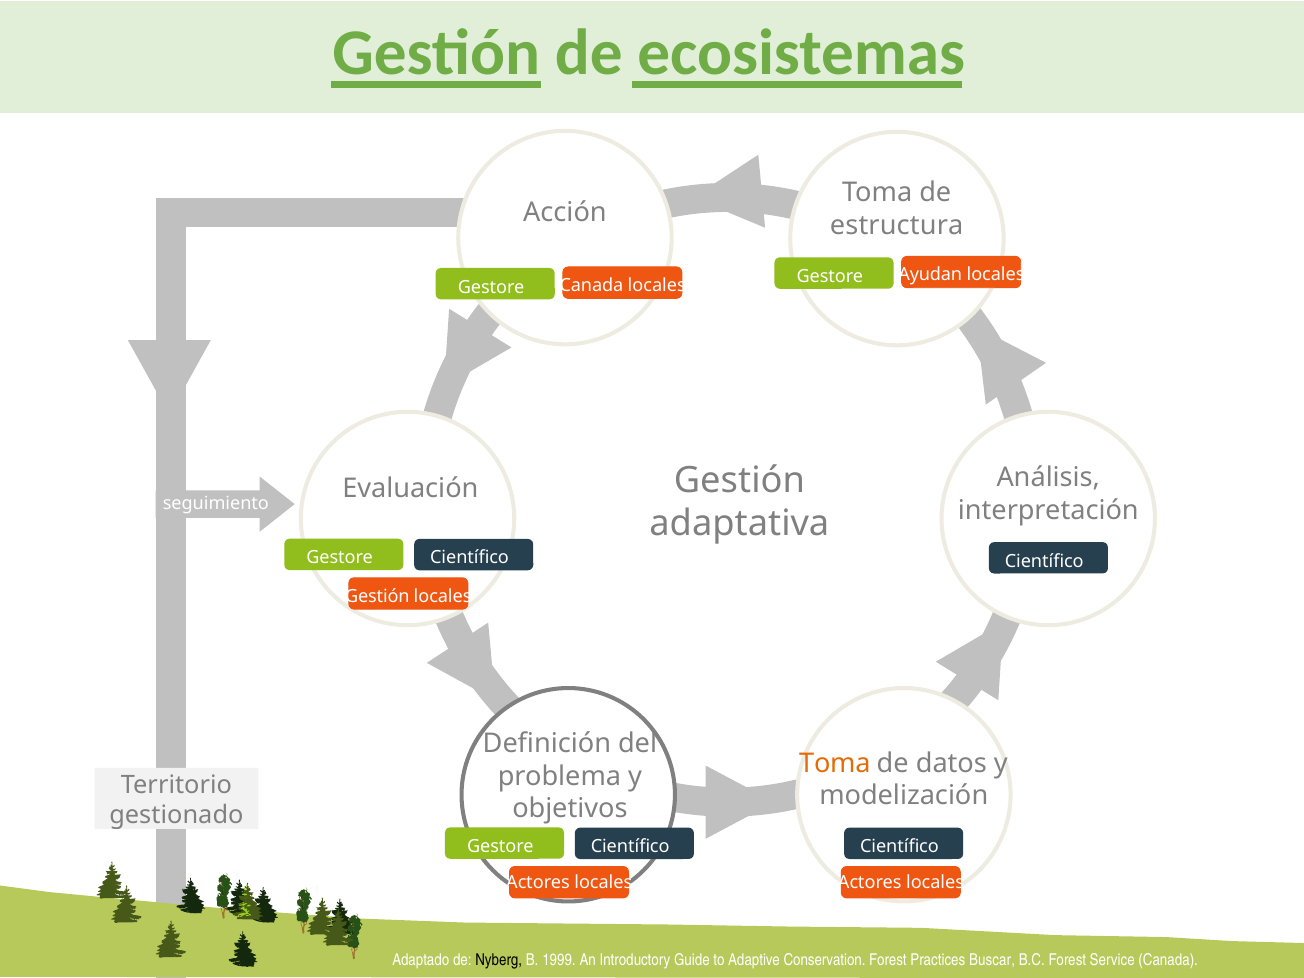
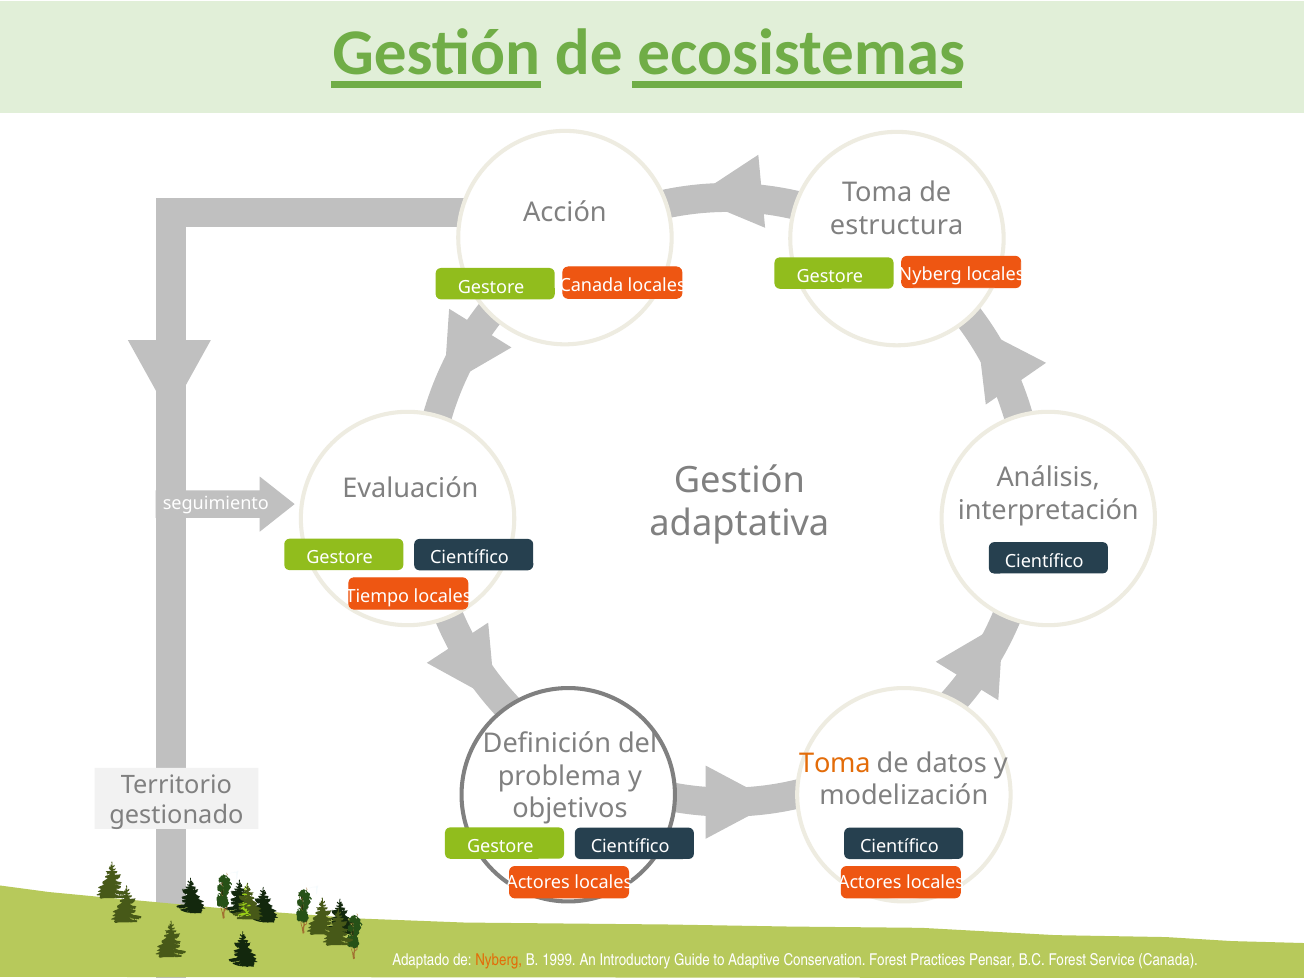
Ayudan at (930, 275): Ayudan -> Nyberg
Gestión at (377, 596): Gestión -> Tiempo
Nyberg at (499, 960) colour: black -> orange
Buscar: Buscar -> Pensar
